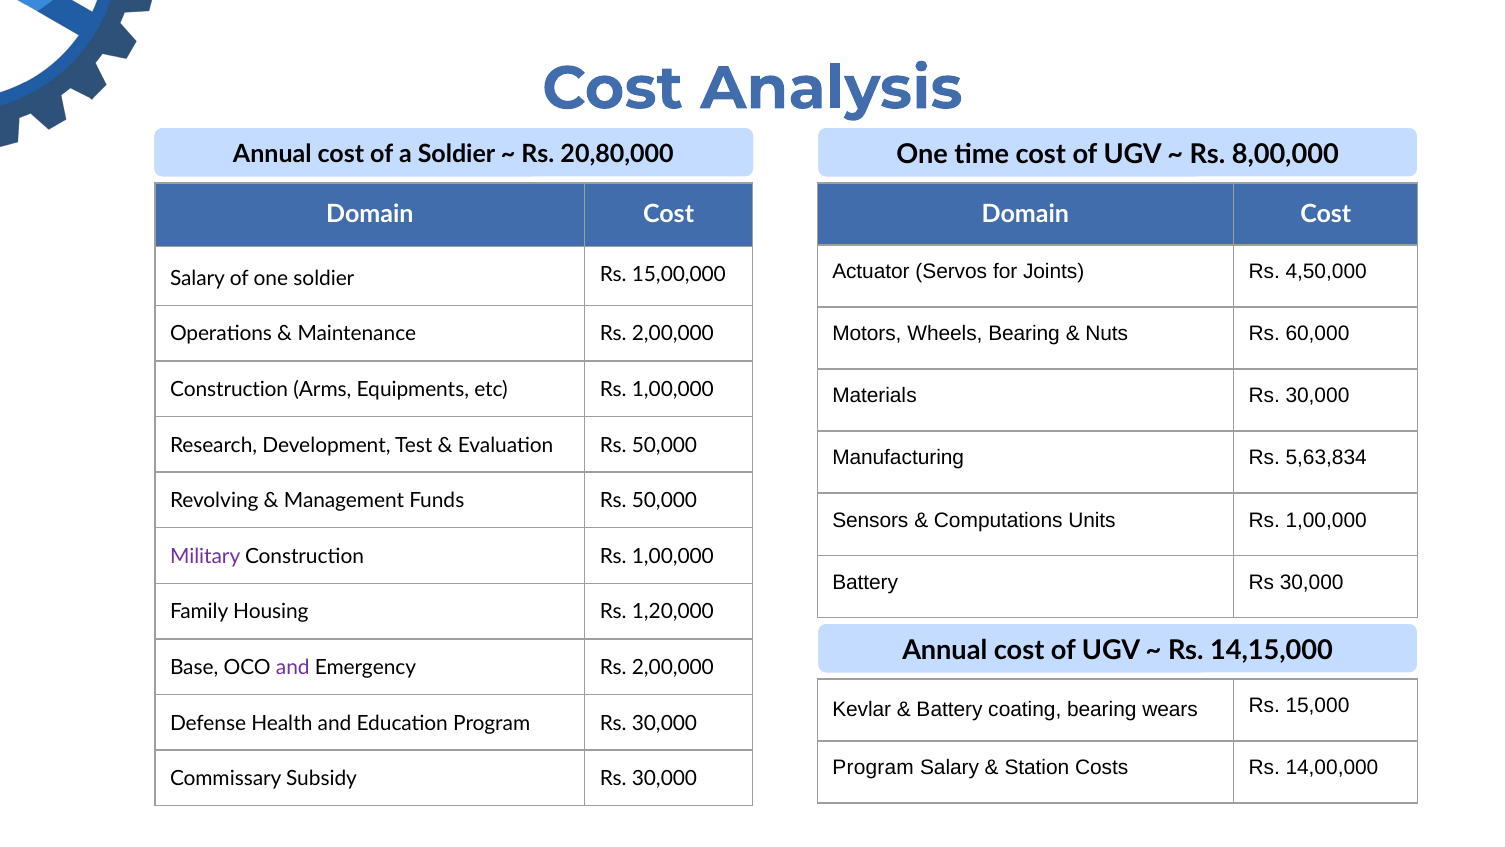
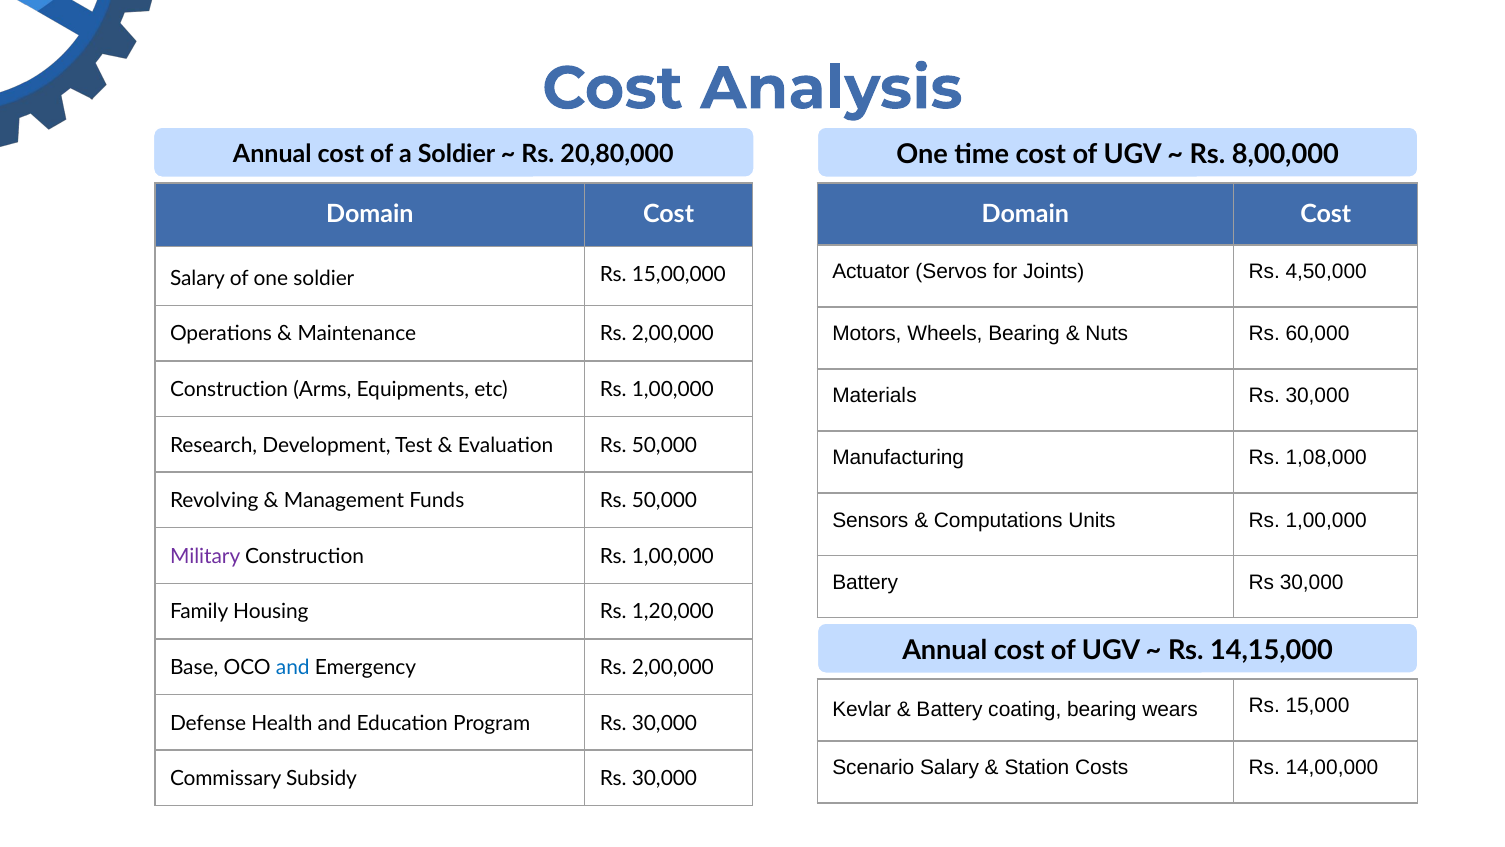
5,63,834: 5,63,834 -> 1,08,000
and at (293, 667) colour: purple -> blue
Program at (873, 767): Program -> Scenario
